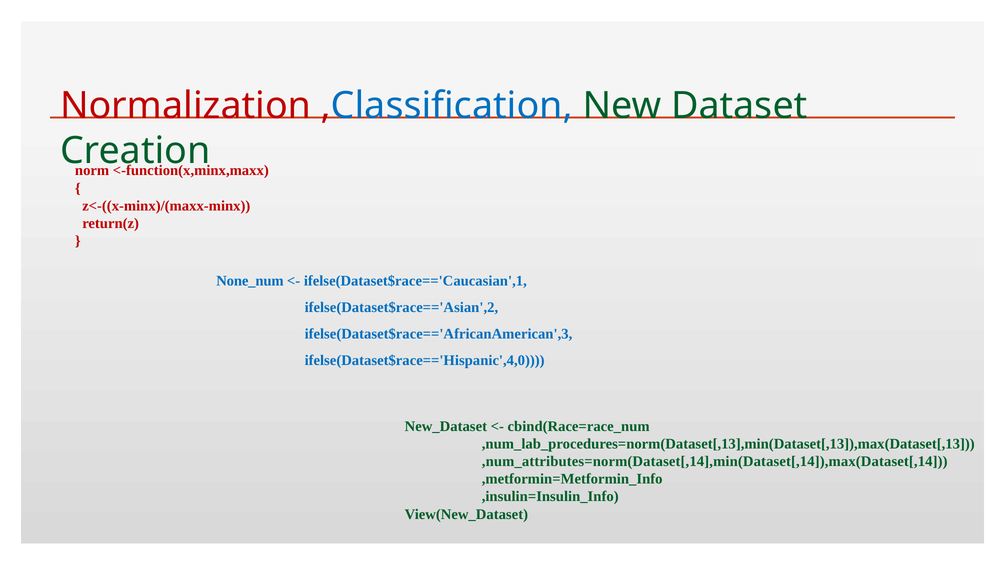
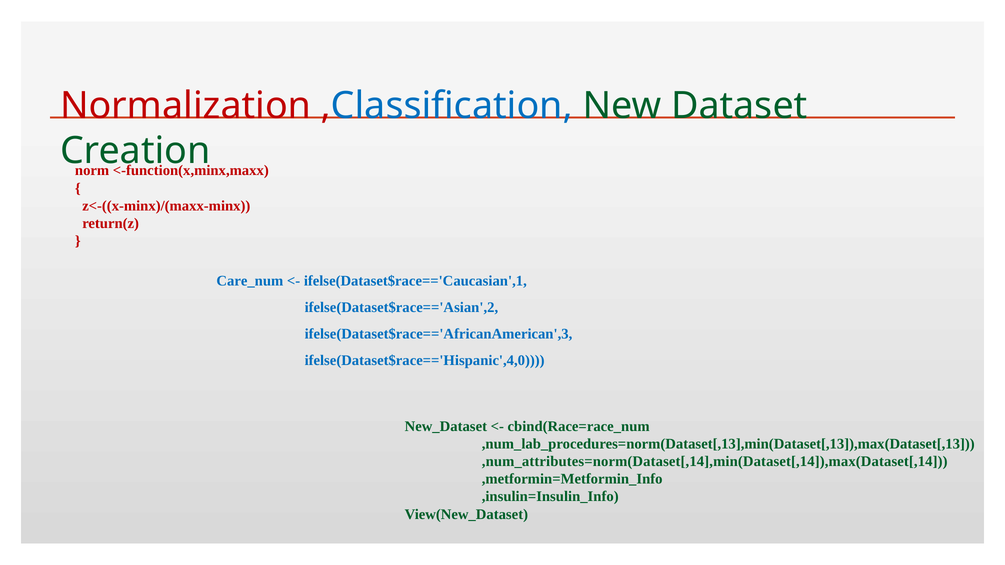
None_num: None_num -> Care_num
